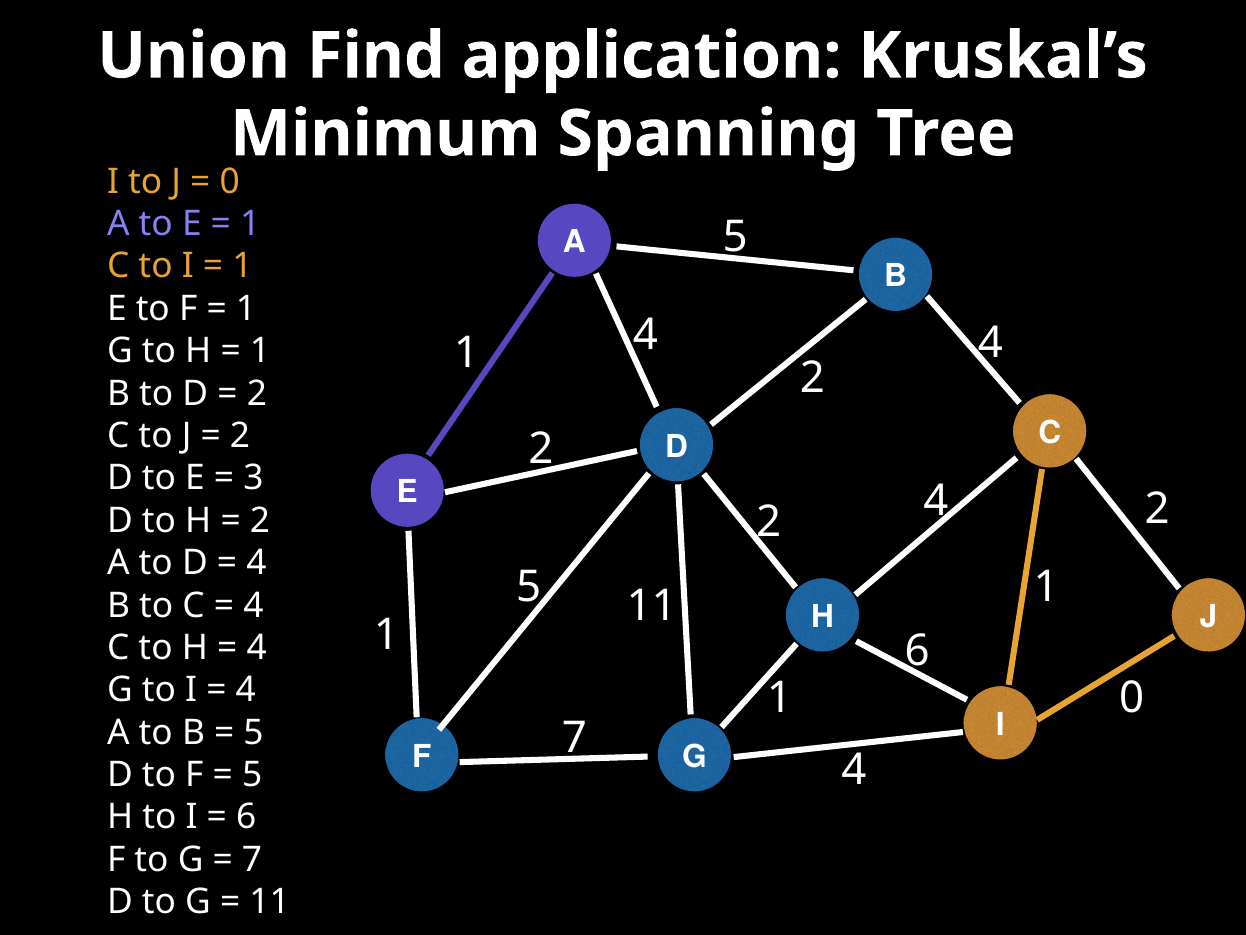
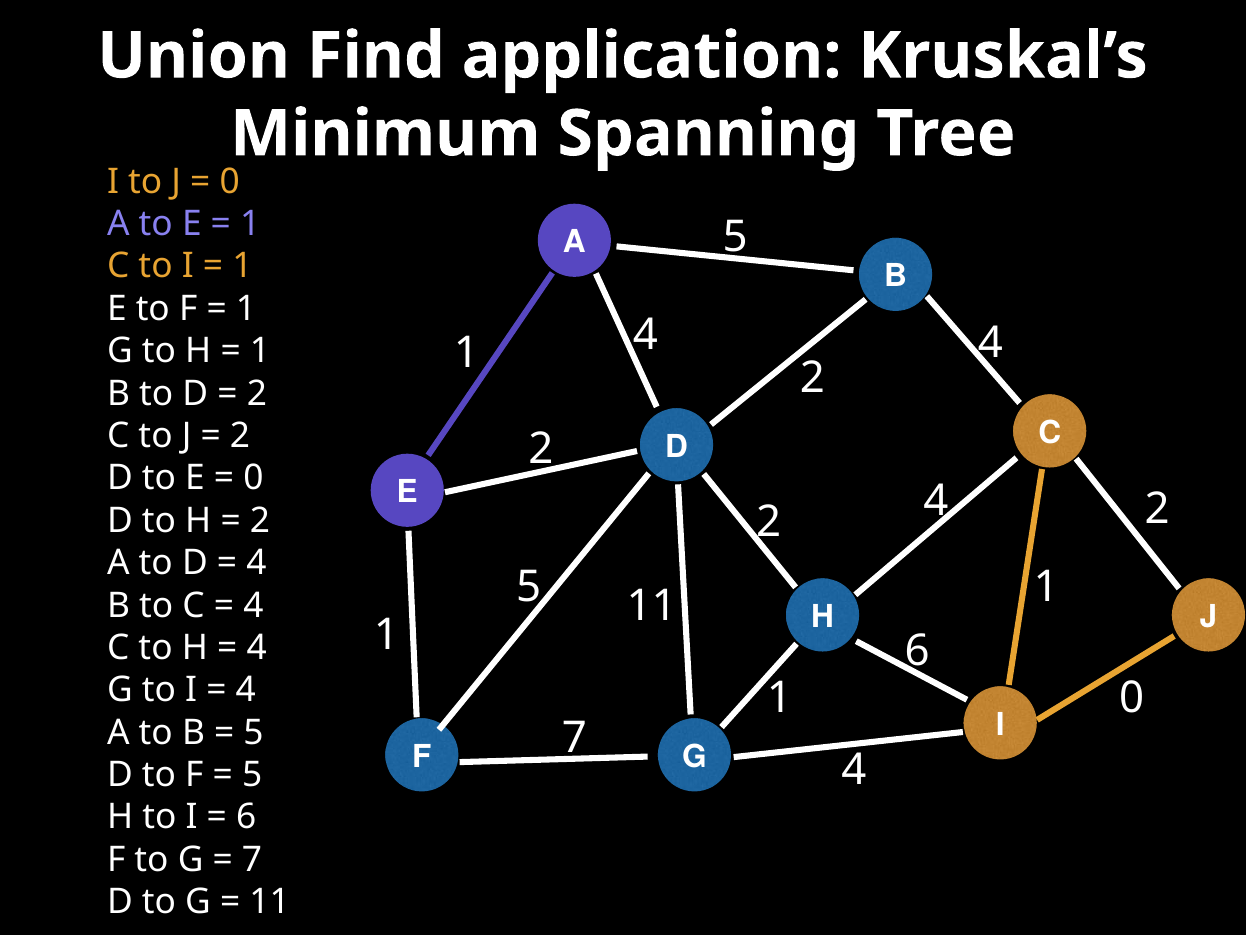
3 at (253, 478): 3 -> 0
